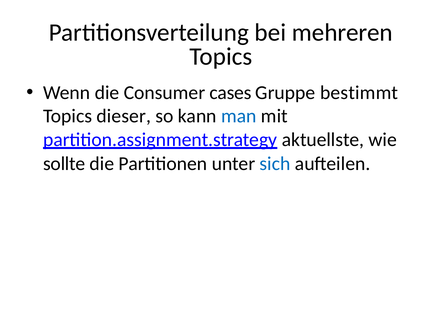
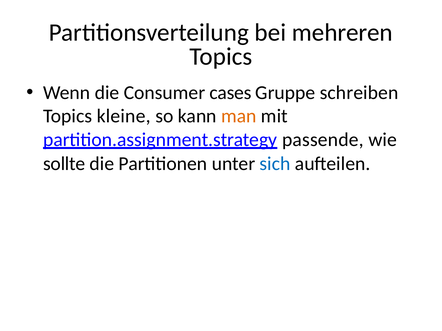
bestimmt: bestimmt -> schreiben
dieser: dieser -> kleine
man colour: blue -> orange
aktuellste: aktuellste -> passende
